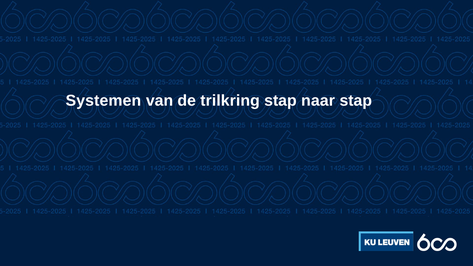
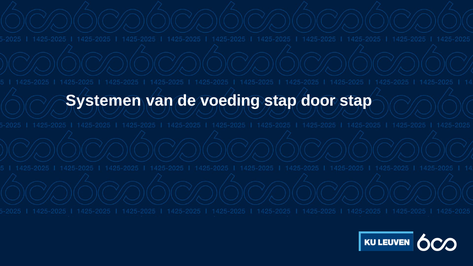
trilkring: trilkring -> voeding
naar: naar -> door
